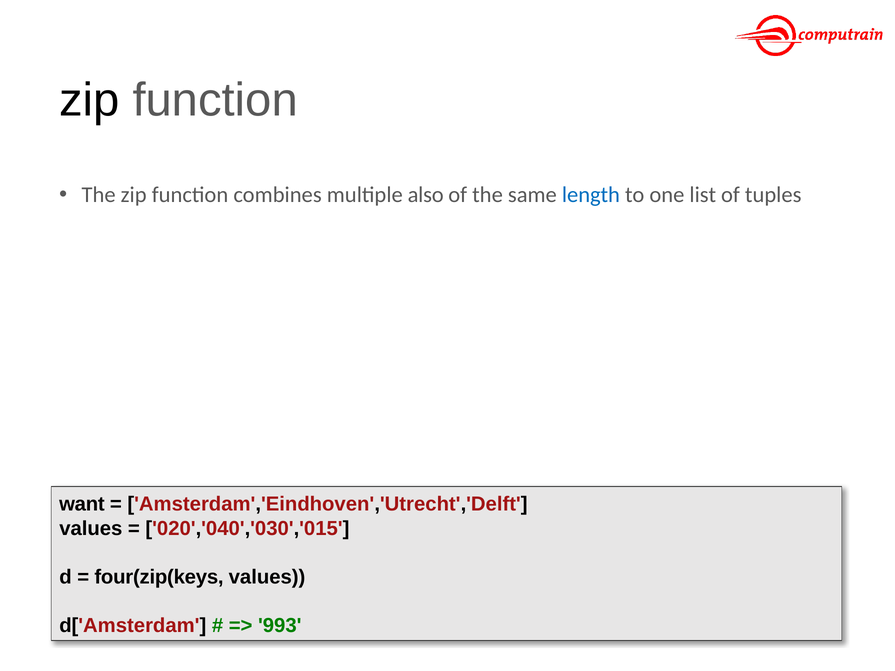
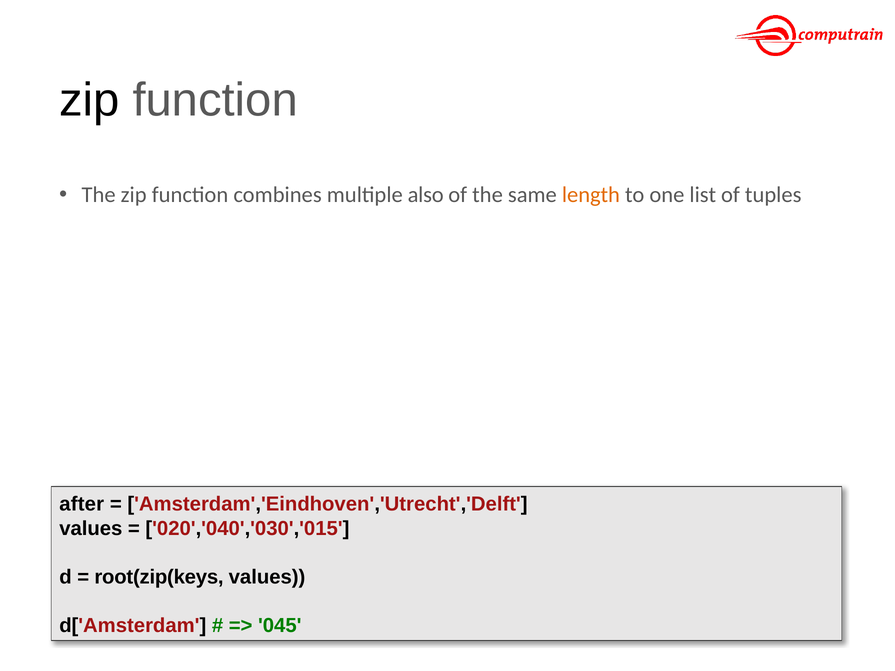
length colour: blue -> orange
want: want -> after
four(zip(keys: four(zip(keys -> root(zip(keys
993: 993 -> 045
